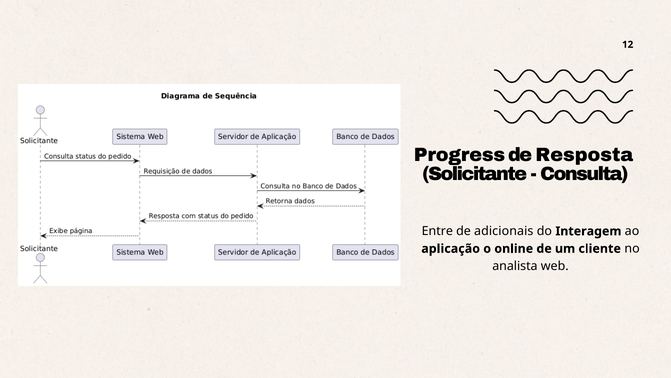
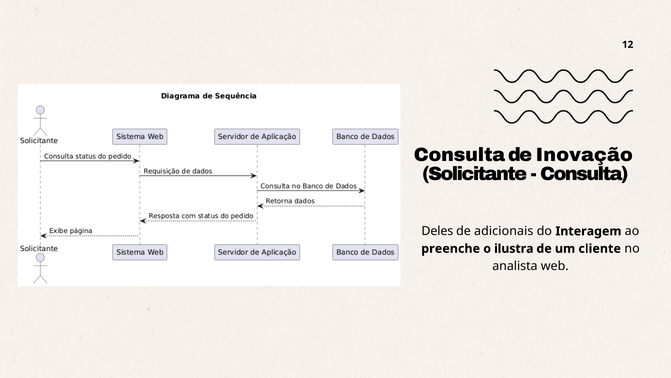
Progress at (459, 155): Progress -> Consulta
Resposta: Resposta -> Inovação
Entre: Entre -> Deles
aplicação: aplicação -> preenche
online: online -> ilustra
